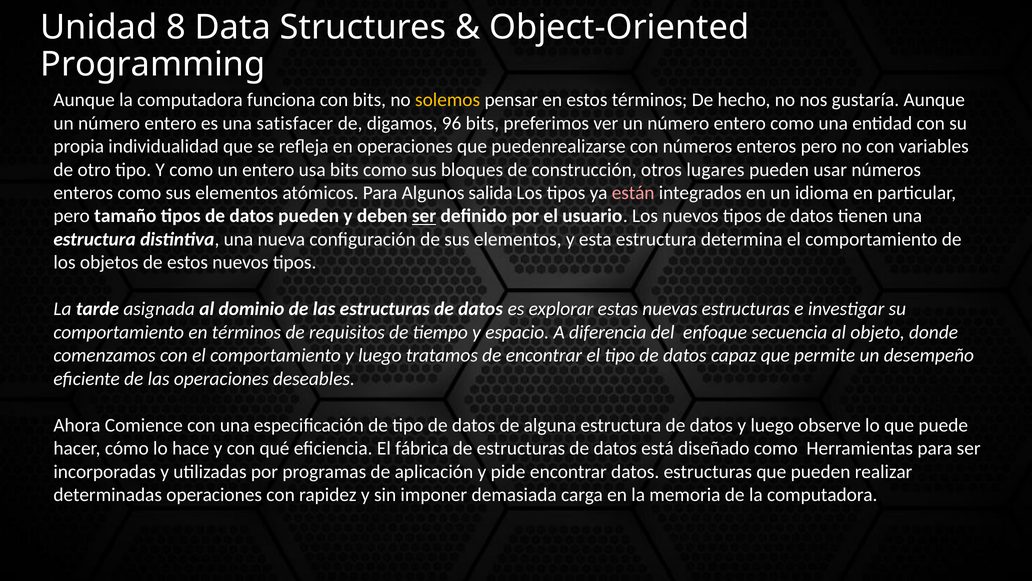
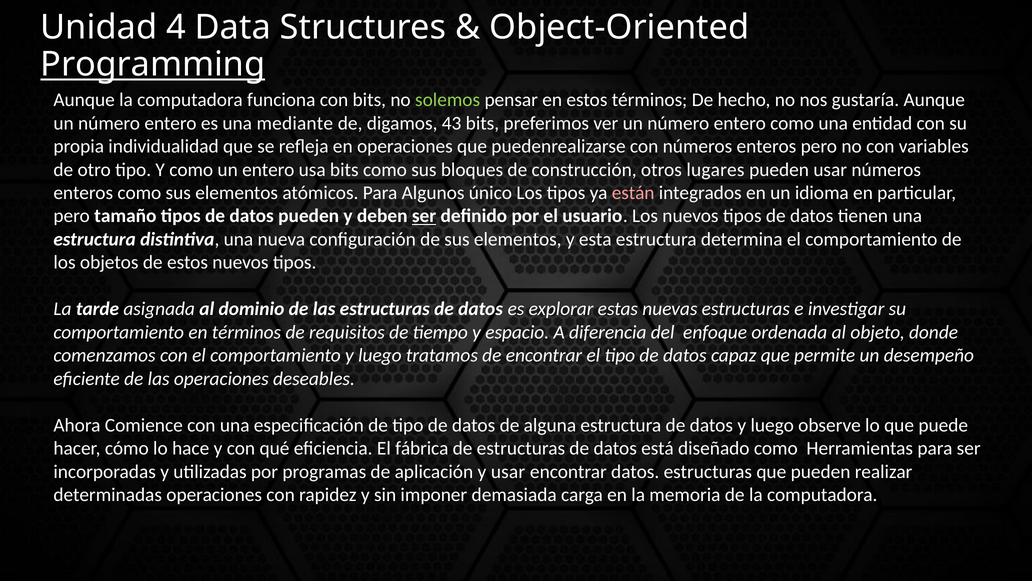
8: 8 -> 4
Programming underline: none -> present
solemos colour: yellow -> light green
satisfacer: satisfacer -> mediante
96: 96 -> 43
salida: salida -> único
secuencia: secuencia -> ordenada
y pide: pide -> usar
